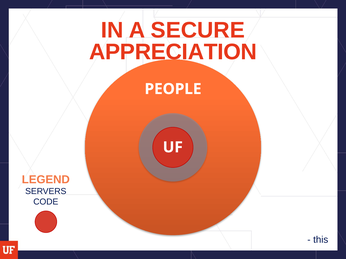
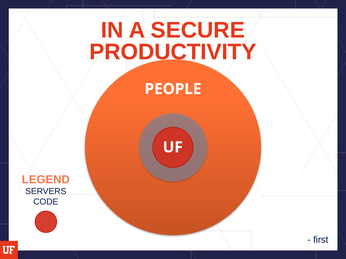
APPRECIATION: APPRECIATION -> PRODUCTIVITY
this: this -> first
